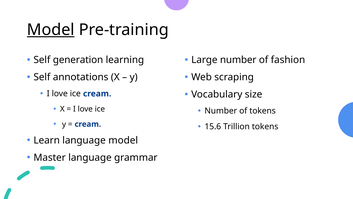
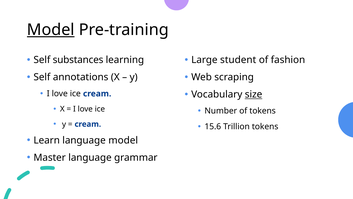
generation: generation -> substances
Large number: number -> student
size underline: none -> present
